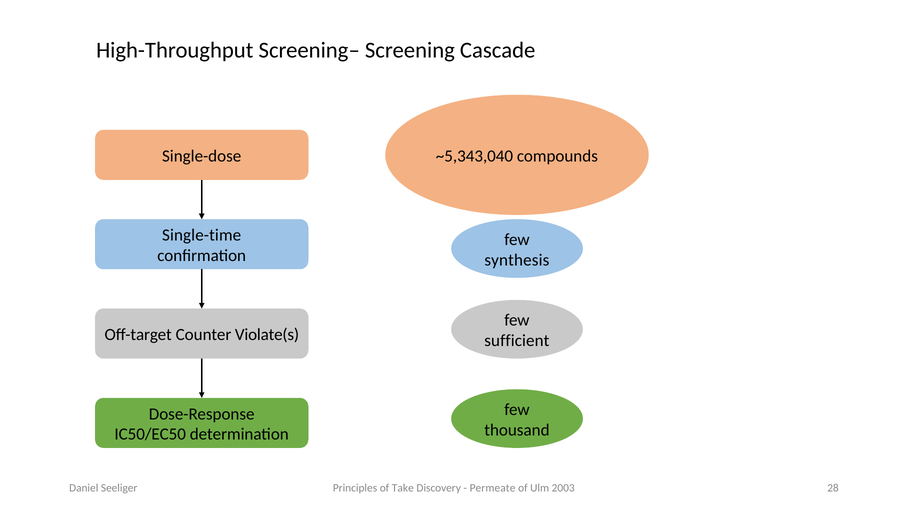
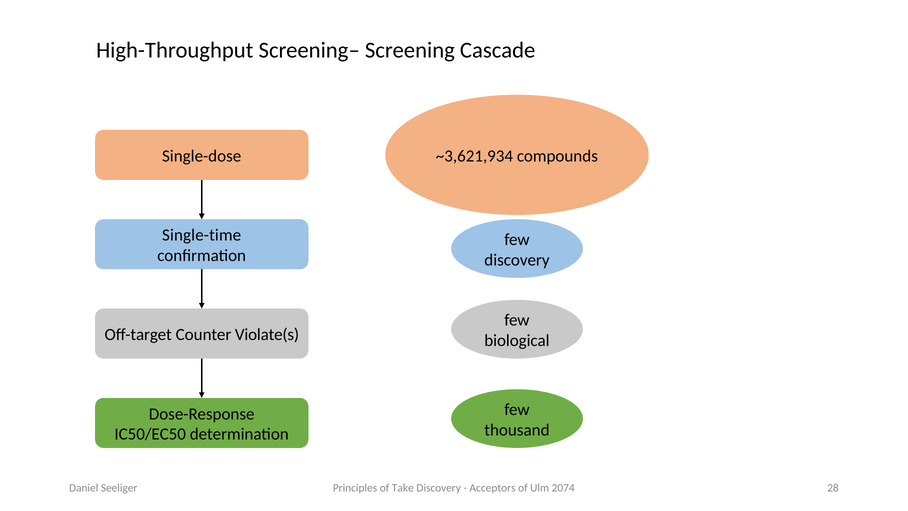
~5,343,040: ~5,343,040 -> ~3,621,934
synthesis at (517, 260): synthesis -> discovery
sufficient: sufficient -> biological
Permeate: Permeate -> Acceptors
2003: 2003 -> 2074
